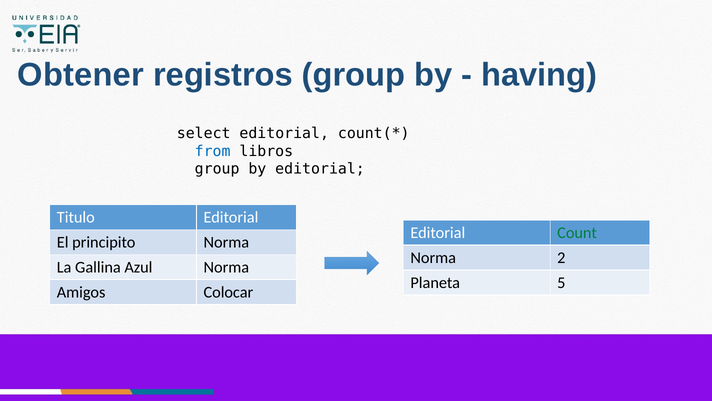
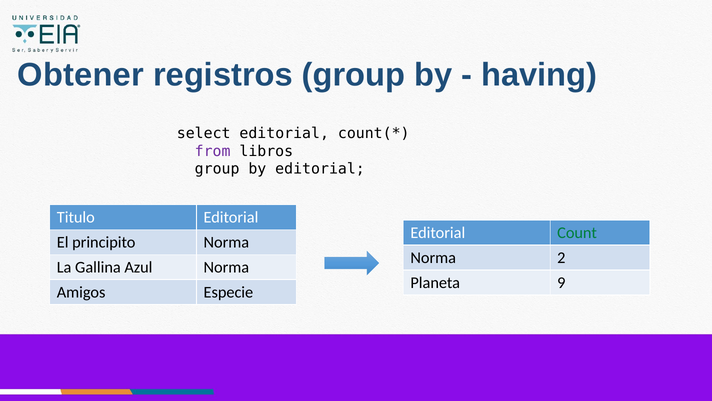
from colour: blue -> purple
5: 5 -> 9
Colocar: Colocar -> Especie
